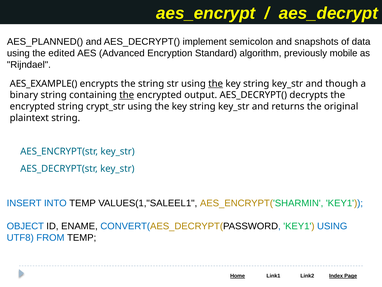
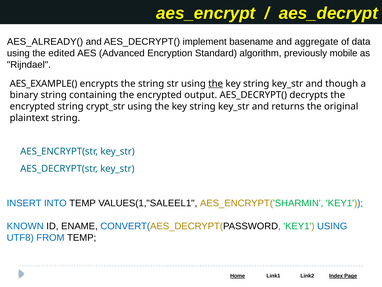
AES_PLANNED(: AES_PLANNED( -> AES_ALREADY(
semicolon: semicolon -> basename
snapshots: snapshots -> aggregate
the at (127, 95) underline: present -> none
OBJECT: OBJECT -> KNOWN
